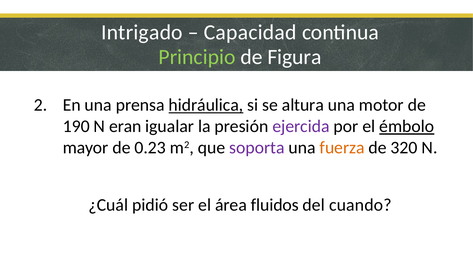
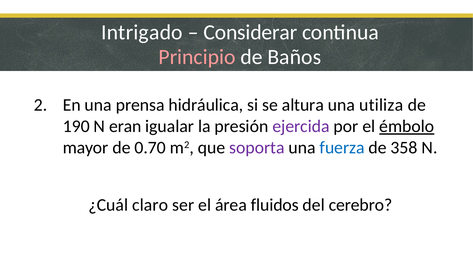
Capacidad: Capacidad -> Considerar
Principio colour: light green -> pink
Figura: Figura -> Baños
hidráulica underline: present -> none
motor: motor -> utiliza
0.23: 0.23 -> 0.70
fuerza colour: orange -> blue
320: 320 -> 358
pidió: pidió -> claro
cuando: cuando -> cerebro
